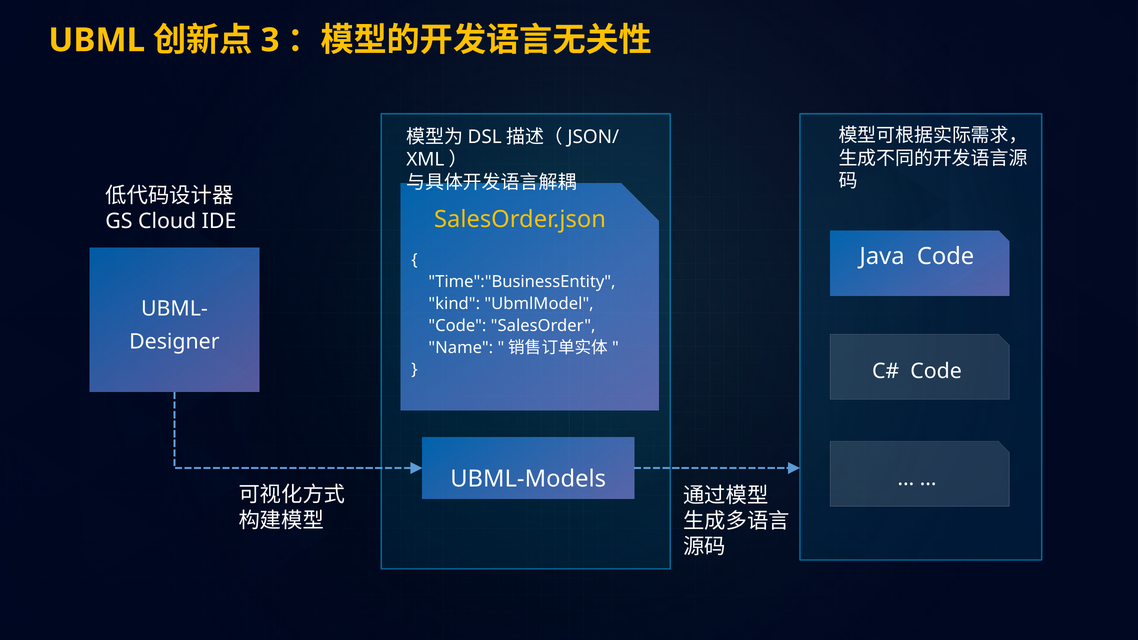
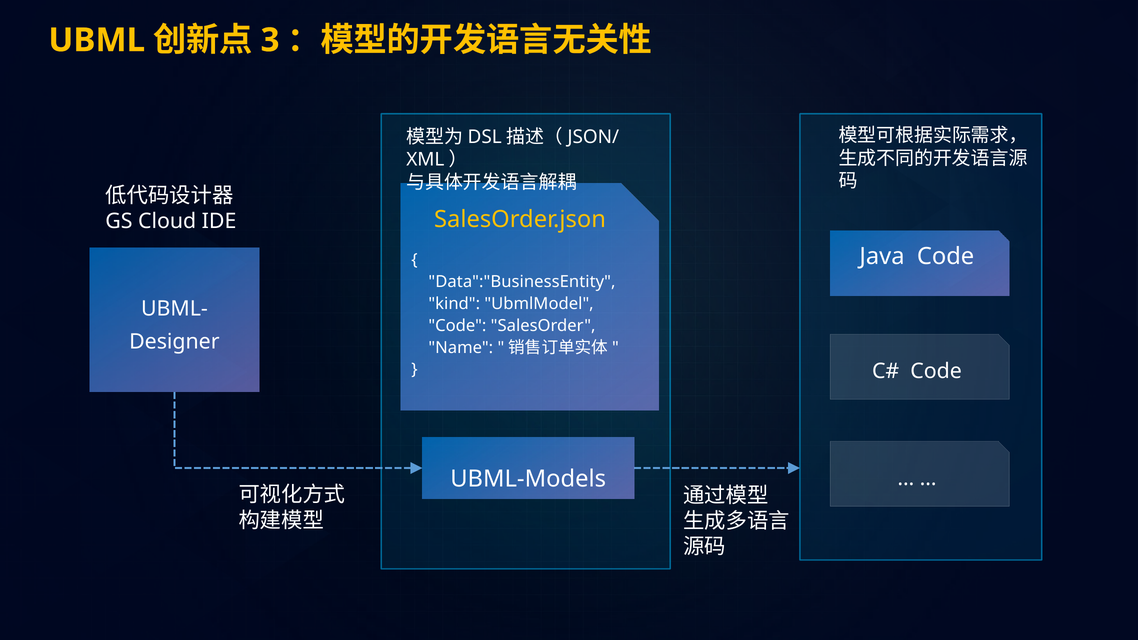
Time":"BusinessEntity: Time":"BusinessEntity -> Data":"BusinessEntity
